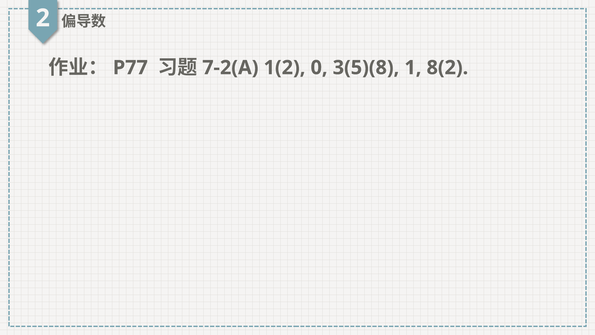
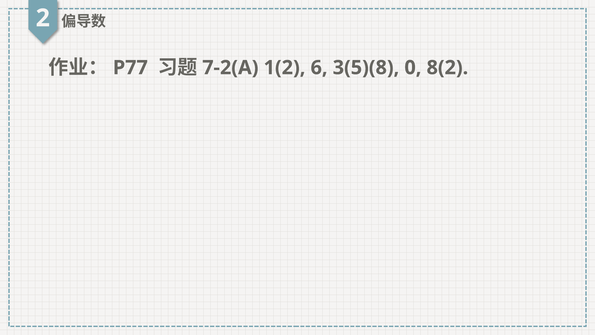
0: 0 -> 6
1: 1 -> 0
